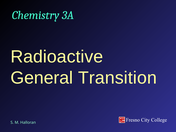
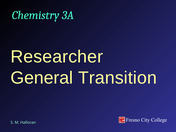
Radioactive: Radioactive -> Researcher
